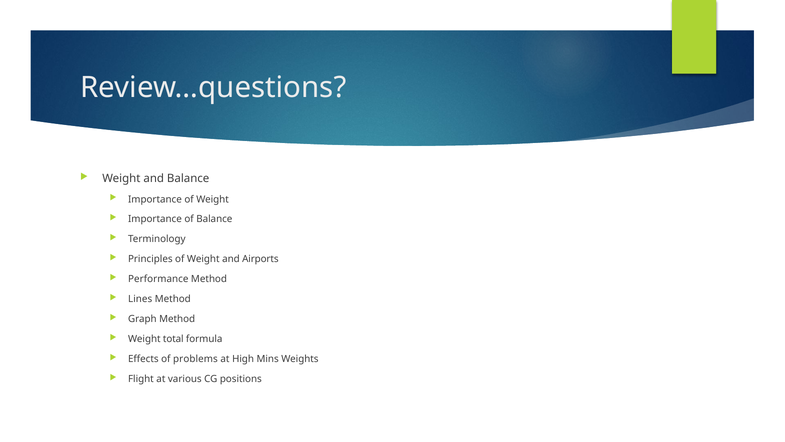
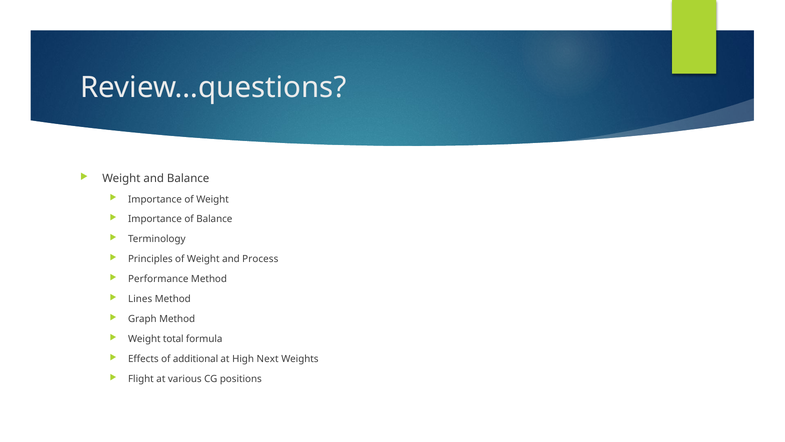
Airports: Airports -> Process
problems: problems -> additional
Mins: Mins -> Next
